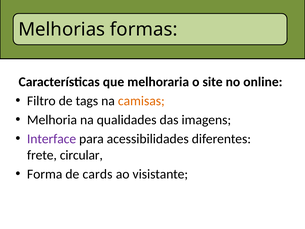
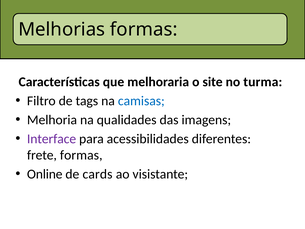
online: online -> turma
camisas colour: orange -> blue
frete circular: circular -> formas
Forma: Forma -> Online
